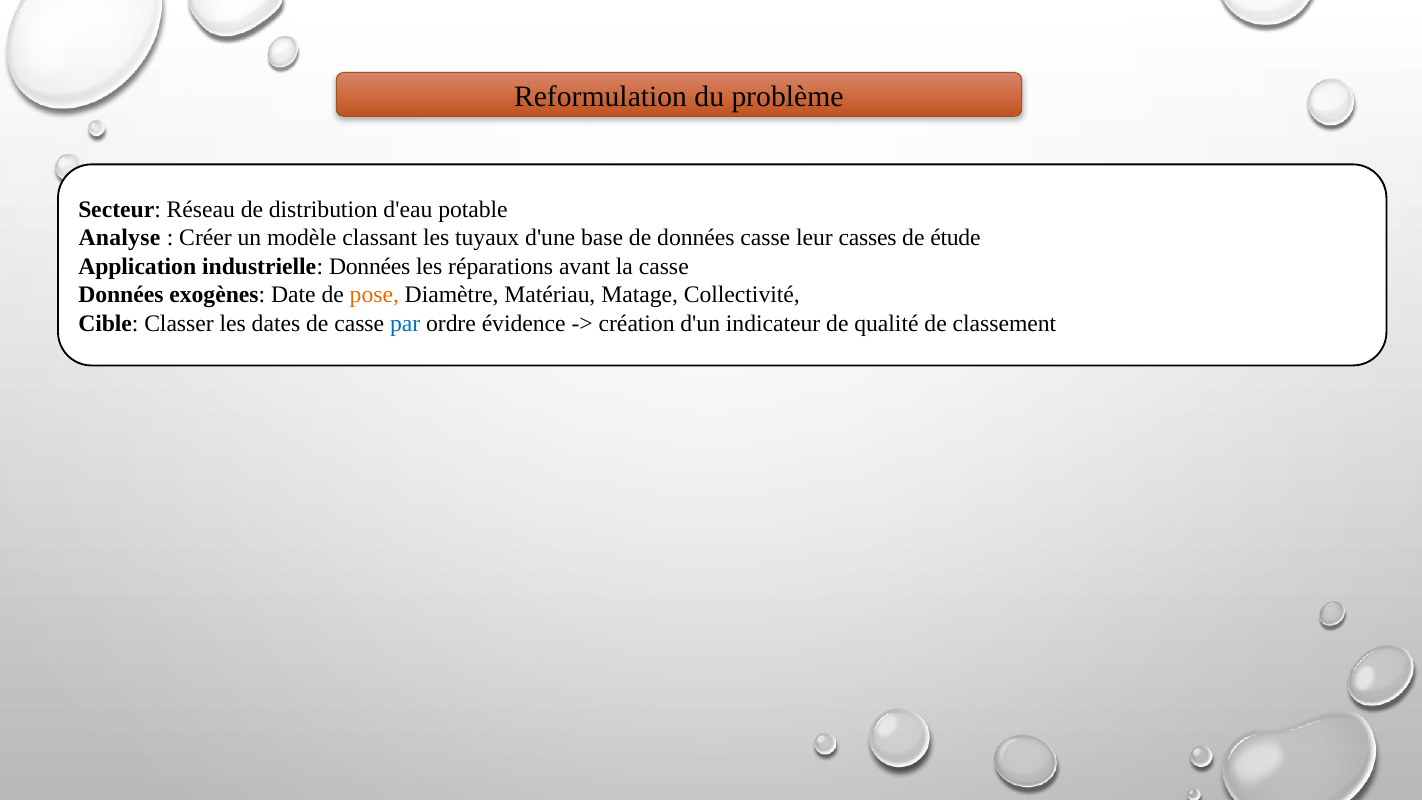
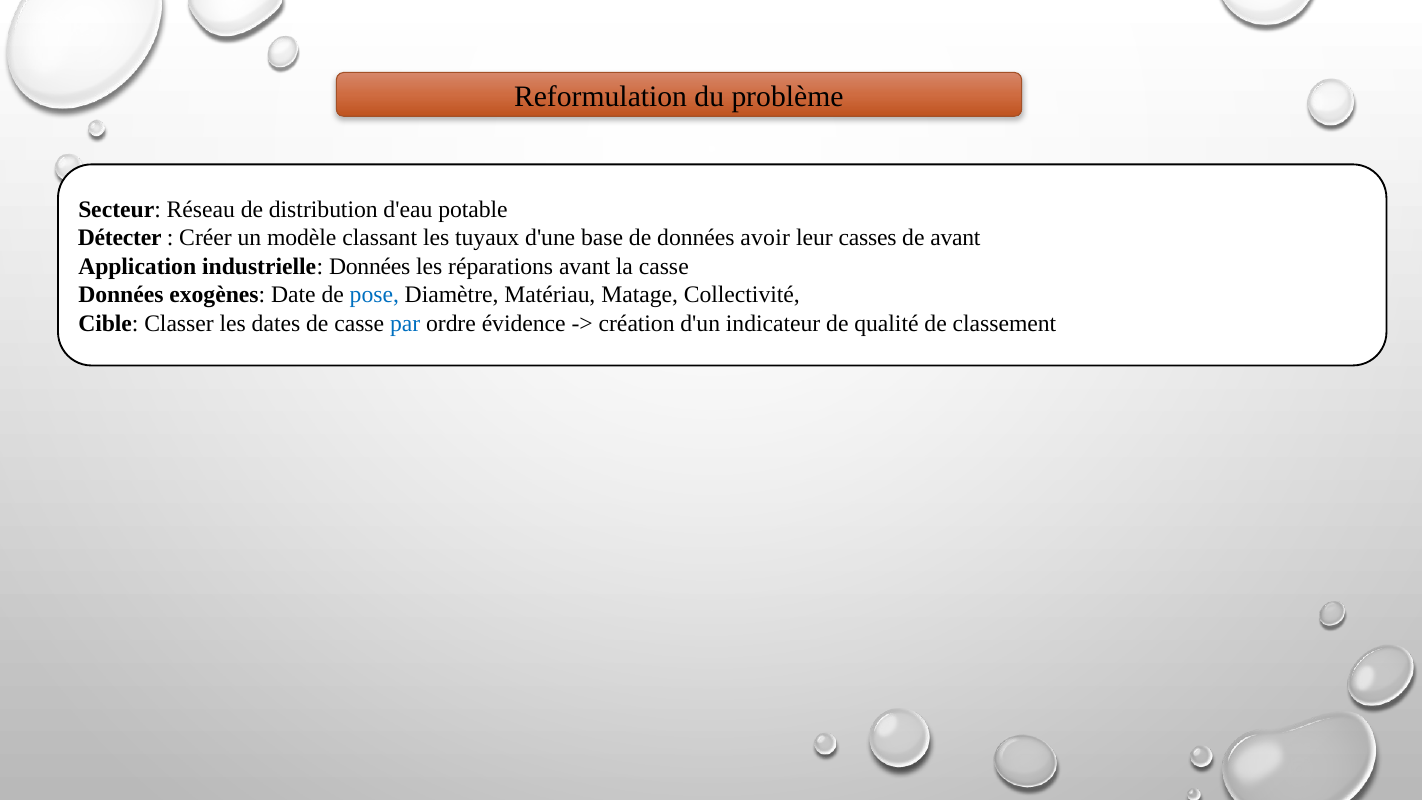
Analyse: Analyse -> Détecter
données casse: casse -> avoir
de étude: étude -> avant
pose colour: orange -> blue
